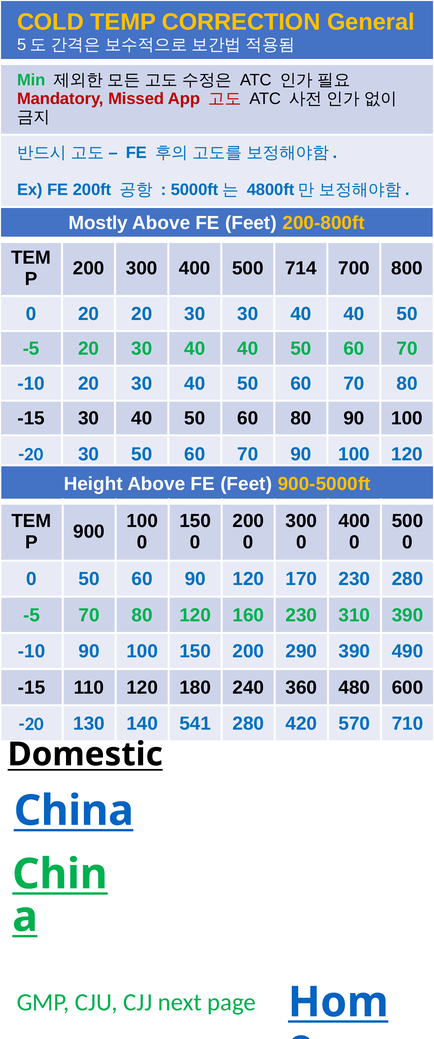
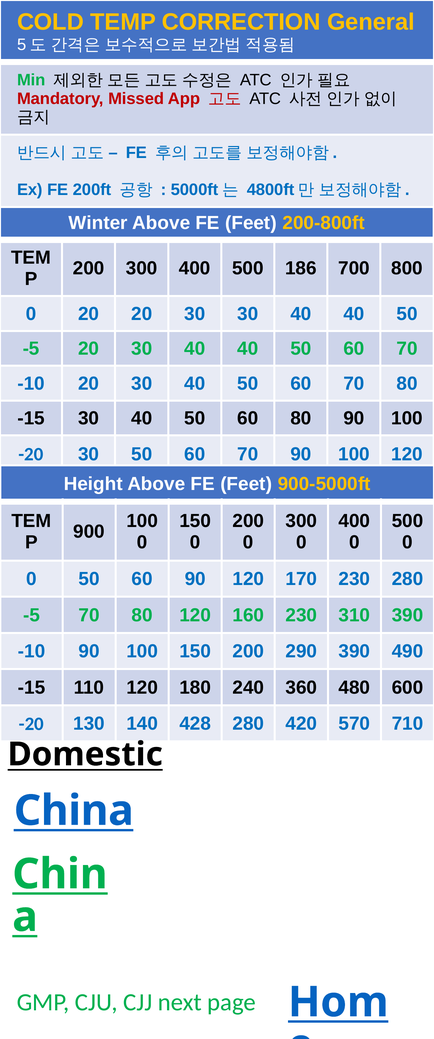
Mostly: Mostly -> Winter
714: 714 -> 186
541: 541 -> 428
